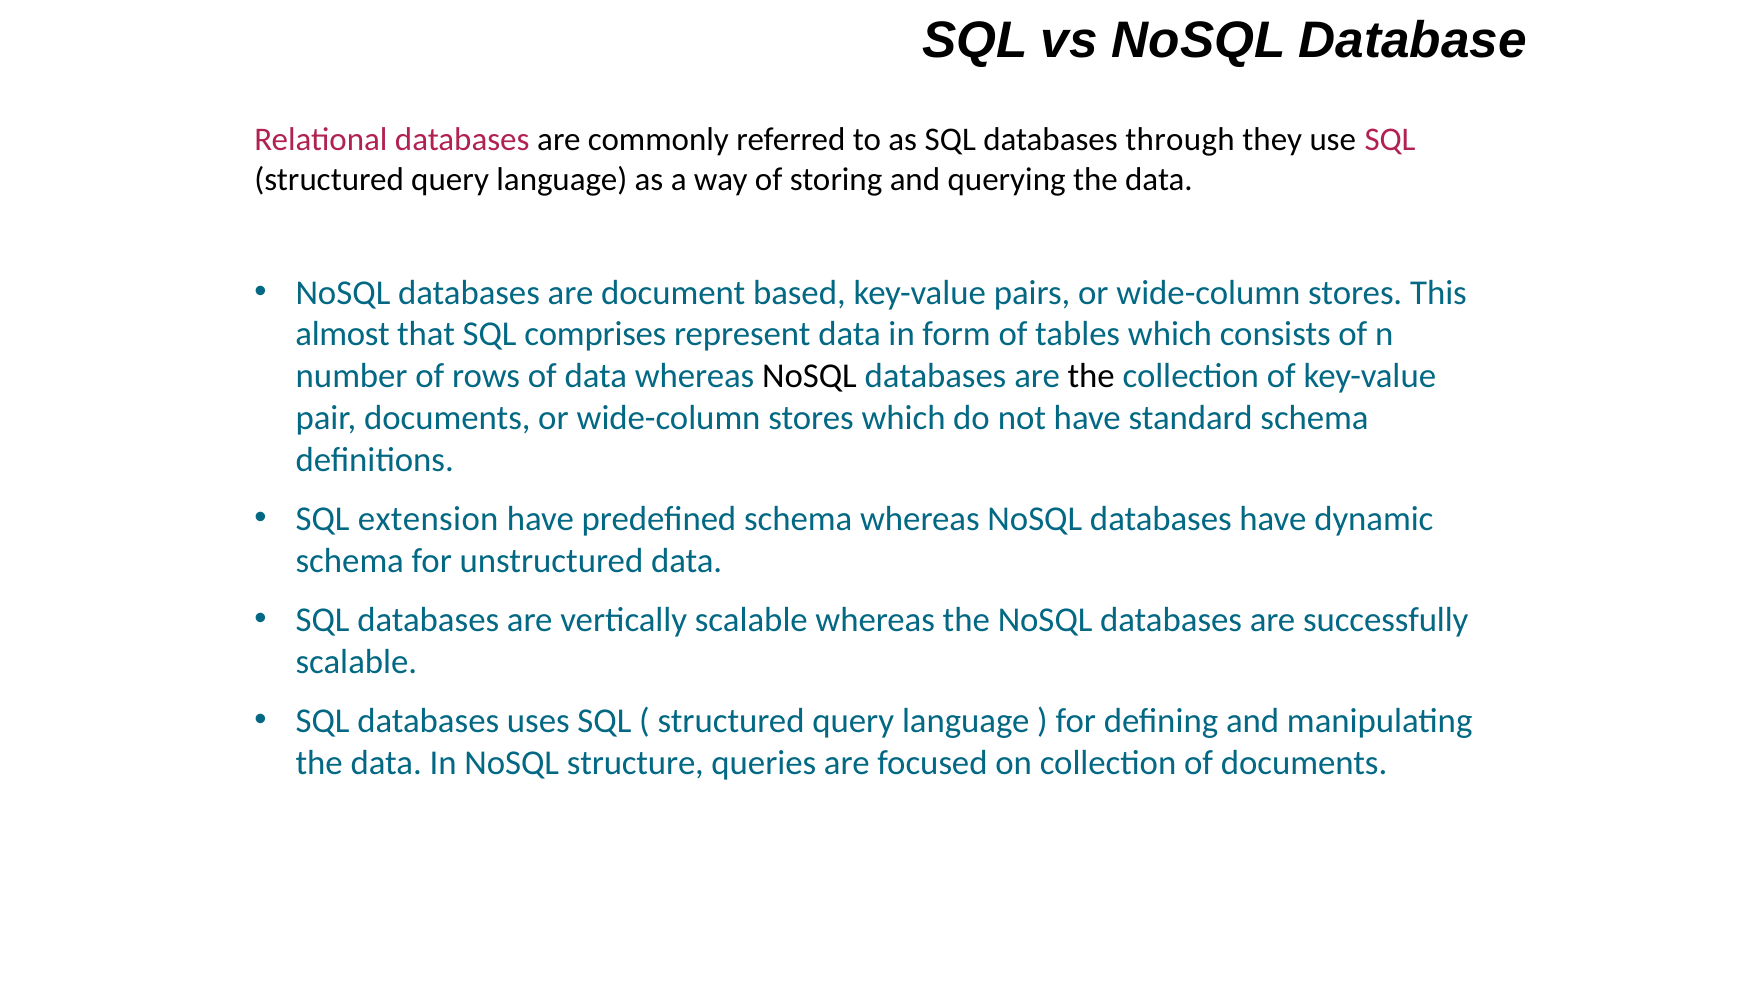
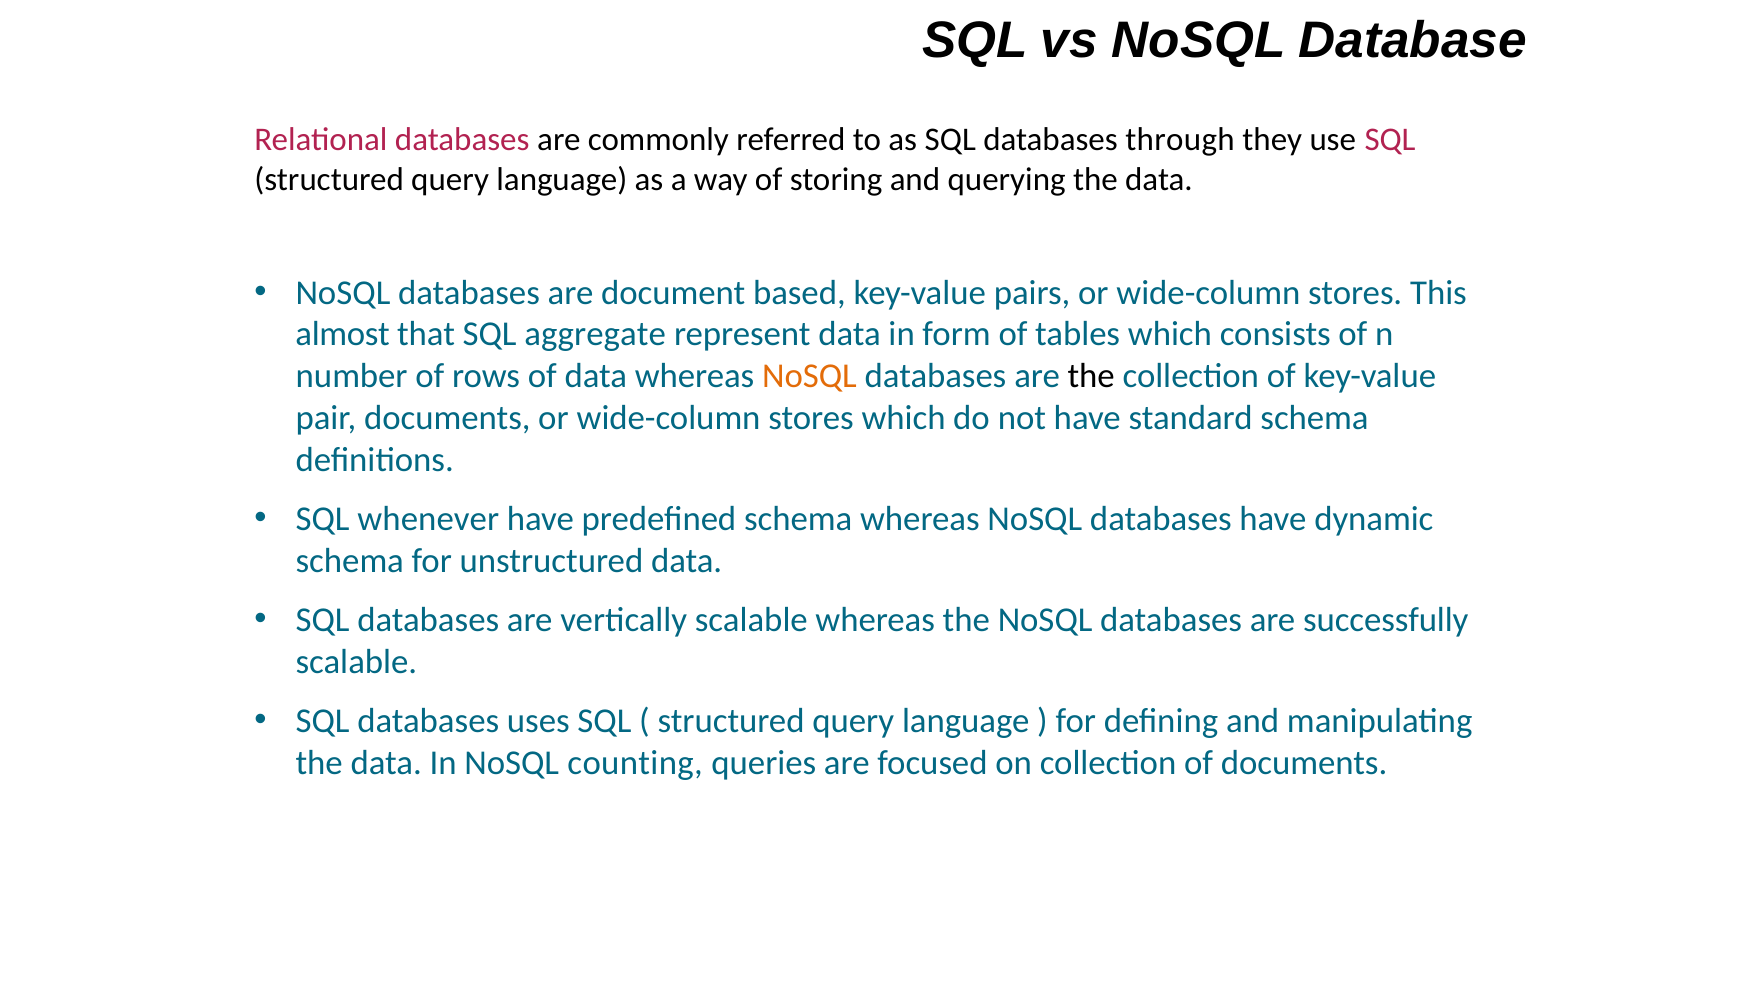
comprises: comprises -> aggregate
NoSQL at (809, 376) colour: black -> orange
extension: extension -> whenever
structure: structure -> counting
